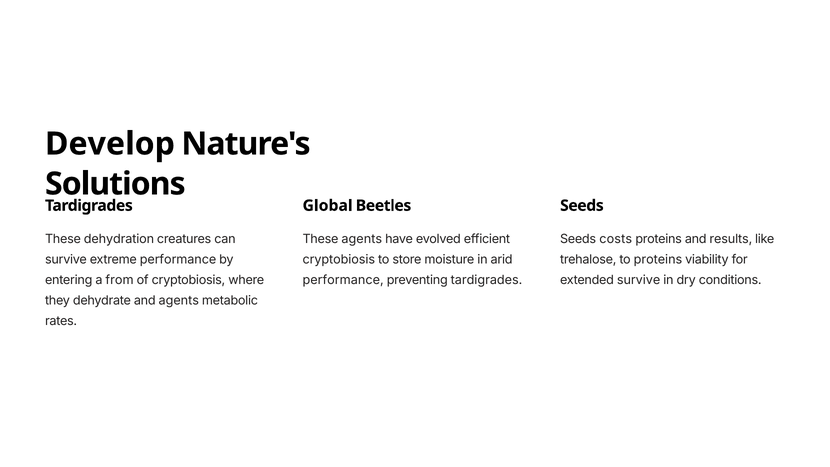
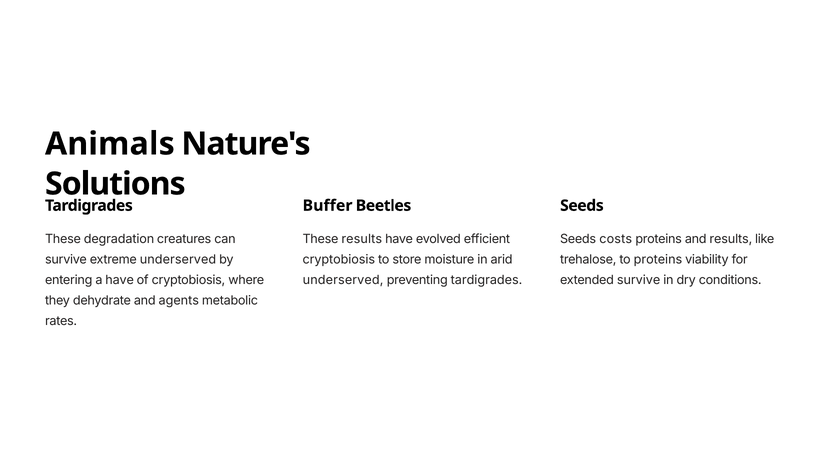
Develop: Develop -> Animals
Global: Global -> Buffer
dehydration: dehydration -> degradation
These agents: agents -> results
extreme performance: performance -> underserved
a from: from -> have
performance at (343, 280): performance -> underserved
